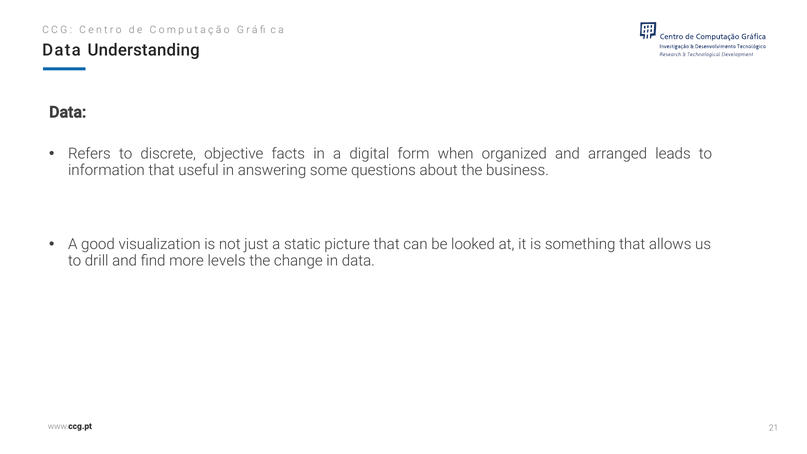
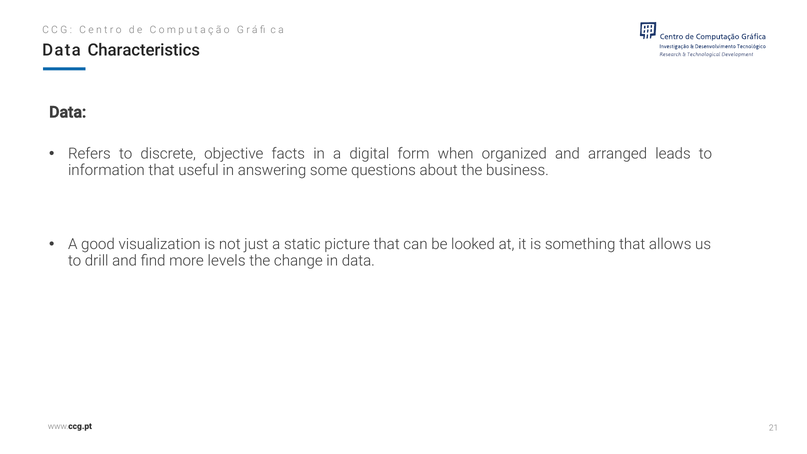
Understanding: Understanding -> Characteristics
